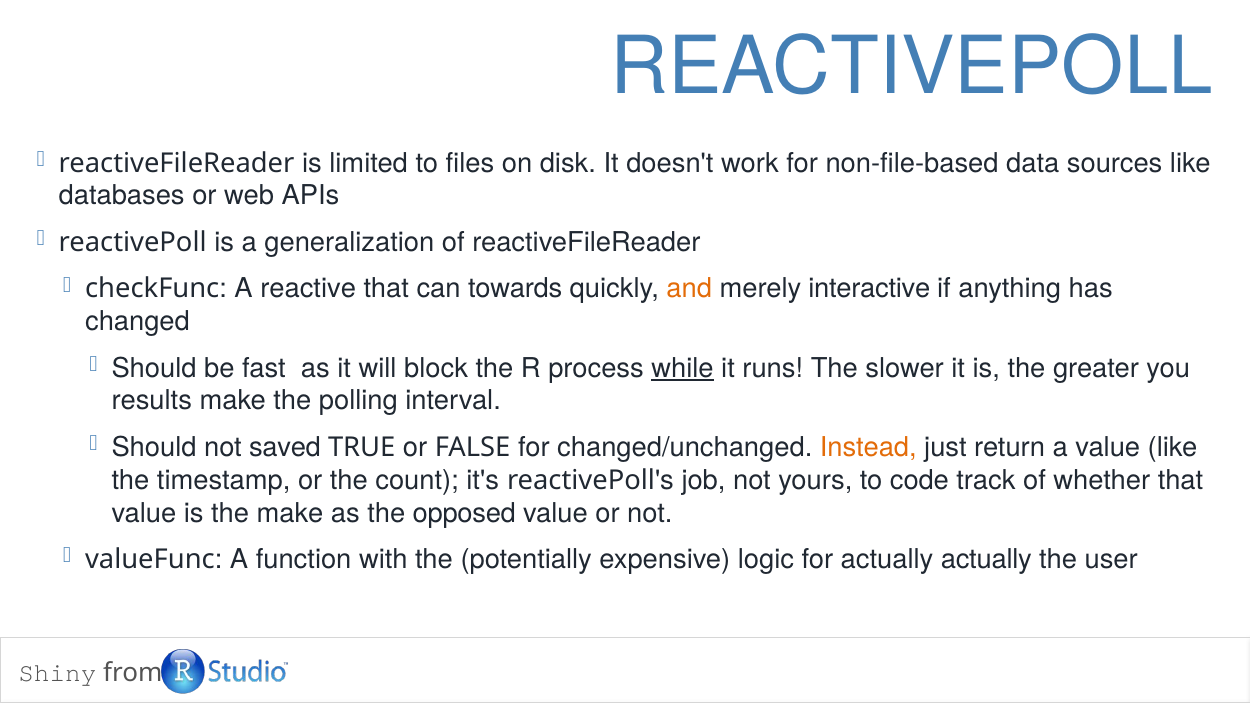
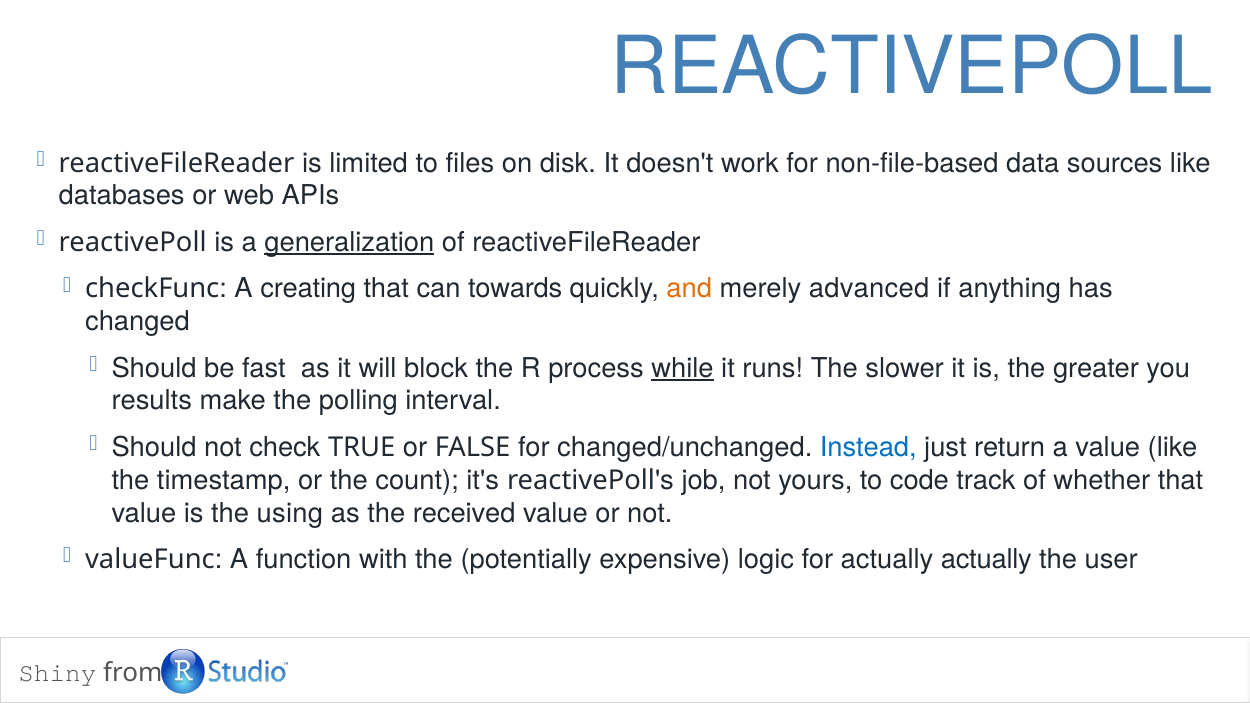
generalization underline: none -> present
reactive: reactive -> creating
interactive: interactive -> advanced
saved: saved -> check
Instead colour: orange -> blue
the make: make -> using
opposed: opposed -> received
